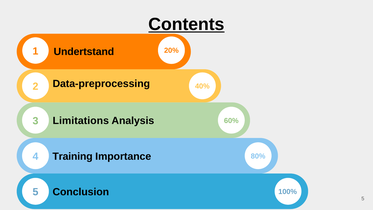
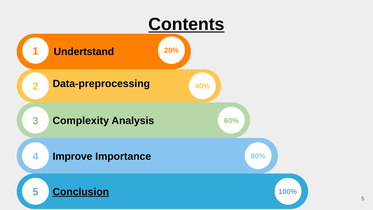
Limitations: Limitations -> Complexity
Training: Training -> Improve
Conclusion underline: none -> present
